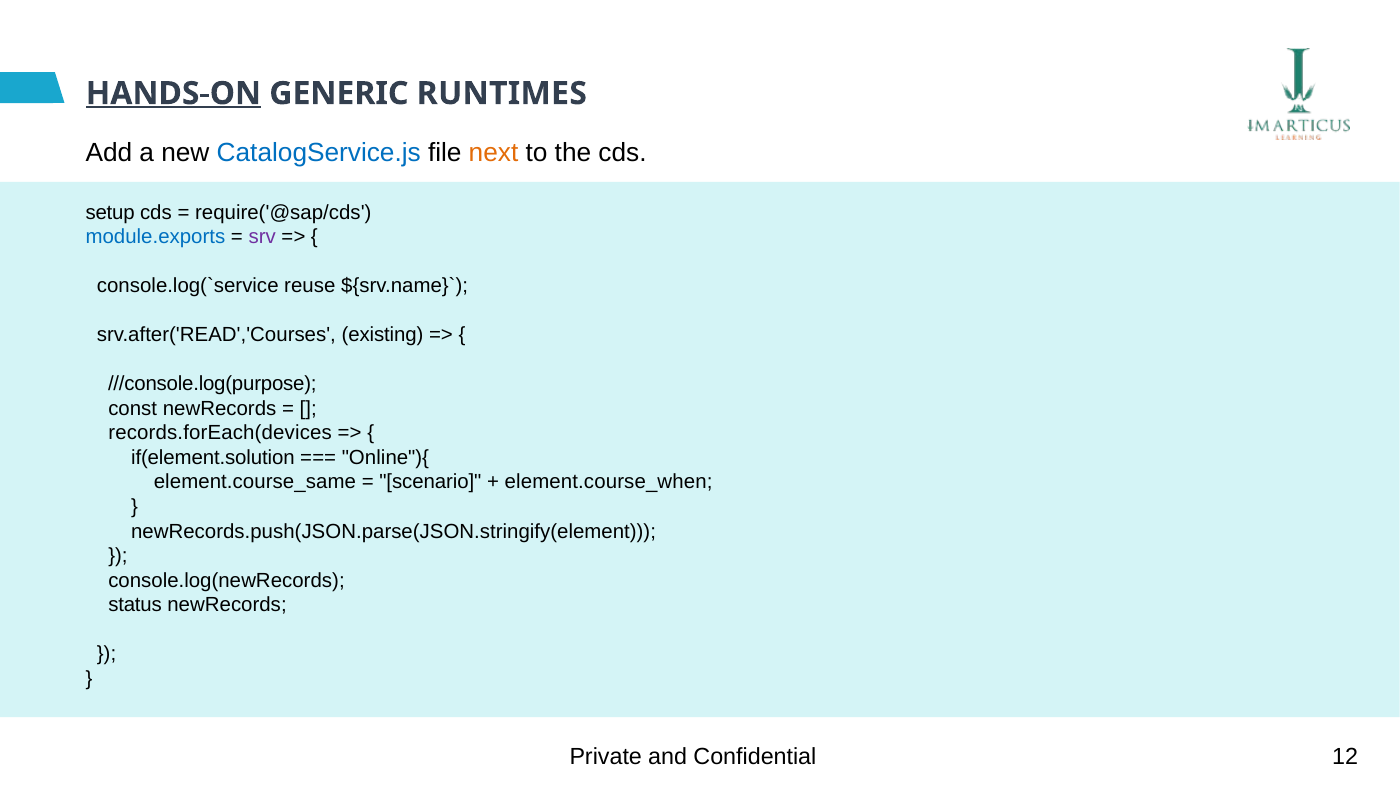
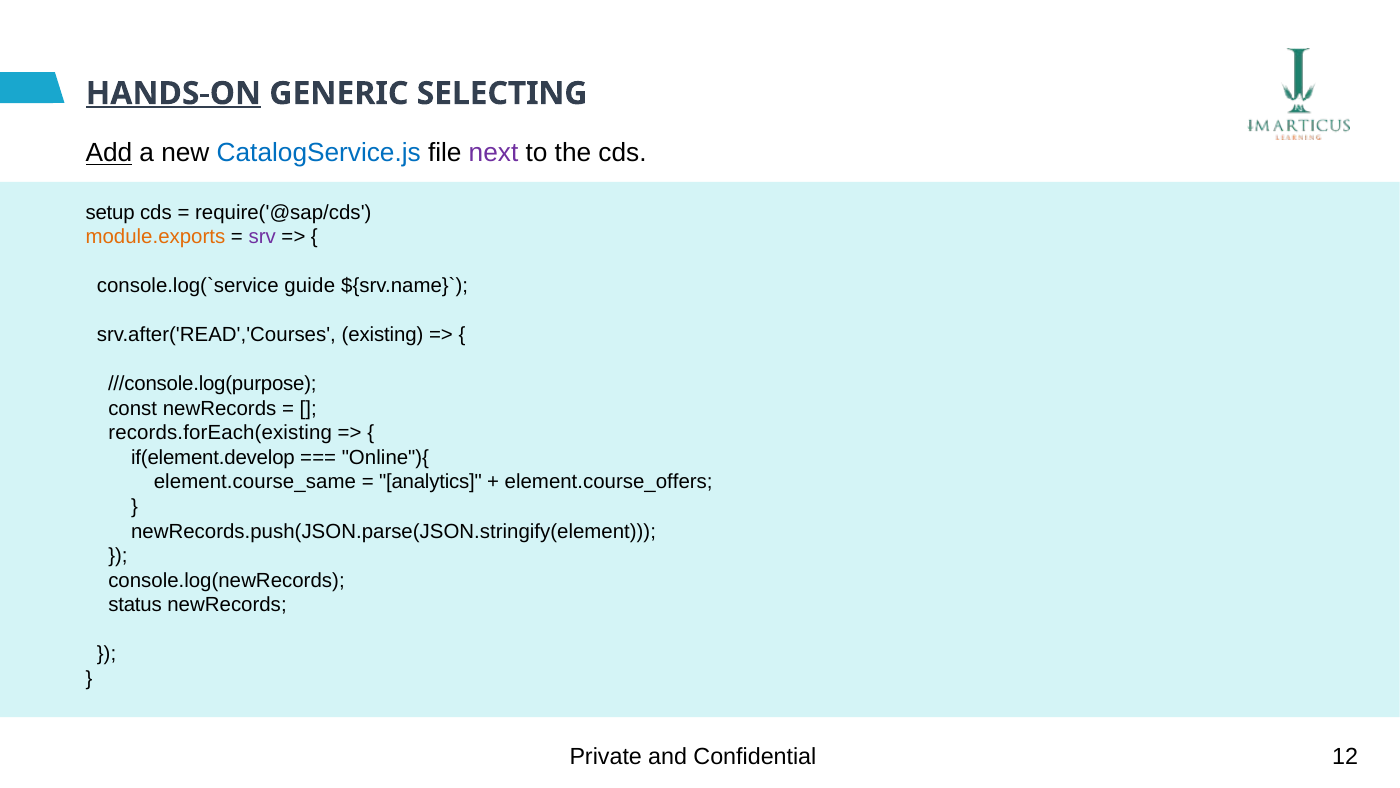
RUNTIMES: RUNTIMES -> SELECTING
Add underline: none -> present
next colour: orange -> purple
module.exports colour: blue -> orange
reuse: reuse -> guide
records.forEach(devices: records.forEach(devices -> records.forEach(existing
if(element.solution: if(element.solution -> if(element.develop
scenario: scenario -> analytics
element.course_when: element.course_when -> element.course_offers
